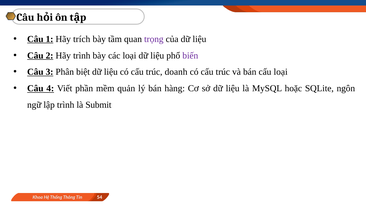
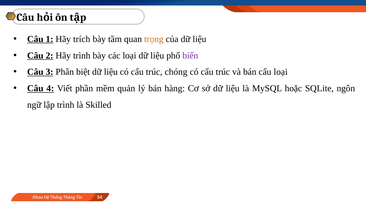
trọng colour: purple -> orange
doanh: doanh -> chóng
Submit: Submit -> Skilled
